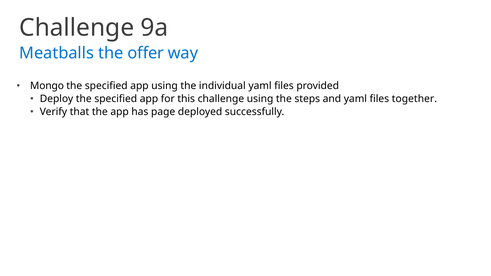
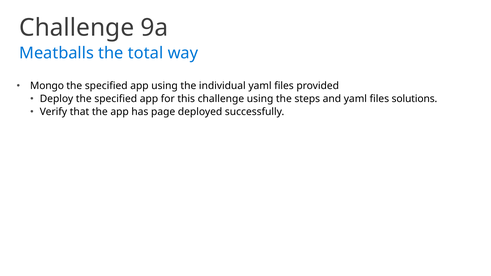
offer: offer -> total
together: together -> solutions
